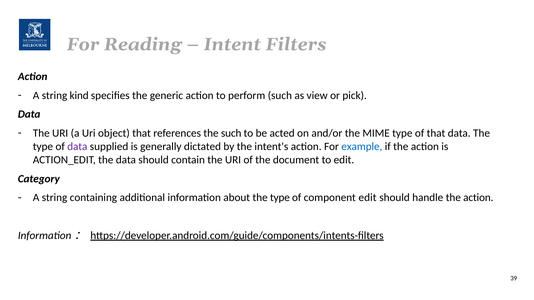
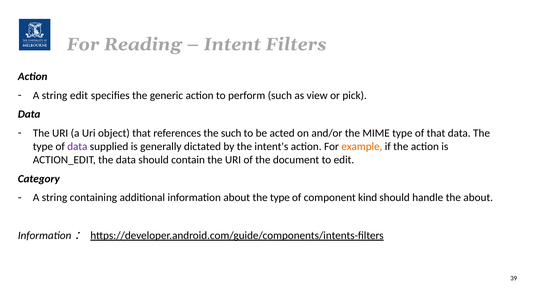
string kind: kind -> edit
example colour: blue -> orange
component edit: edit -> kind
handle the action: action -> about
